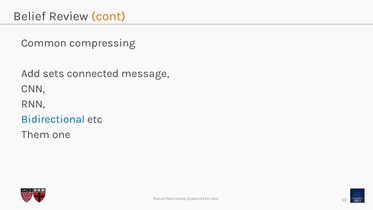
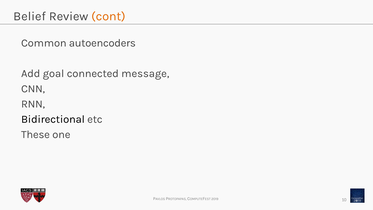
compressing: compressing -> autoencoders
sets: sets -> goal
Bidirectional colour: blue -> black
Them: Them -> These
